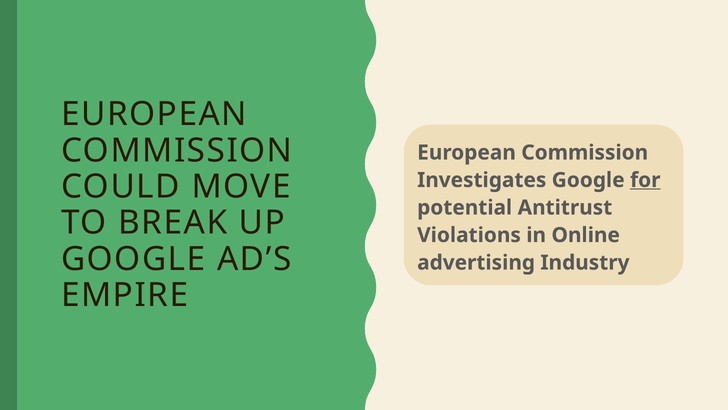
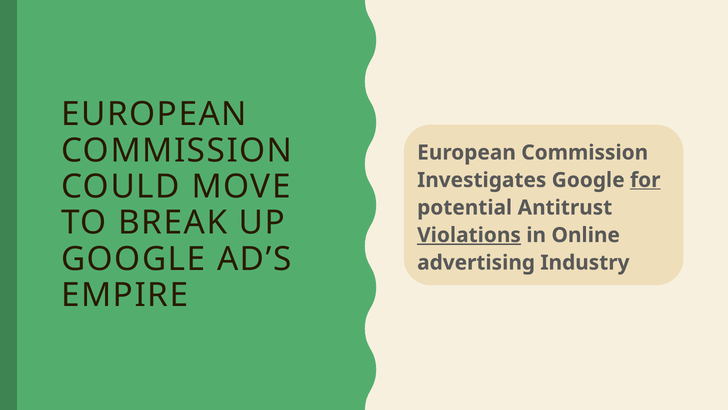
Violations underline: none -> present
